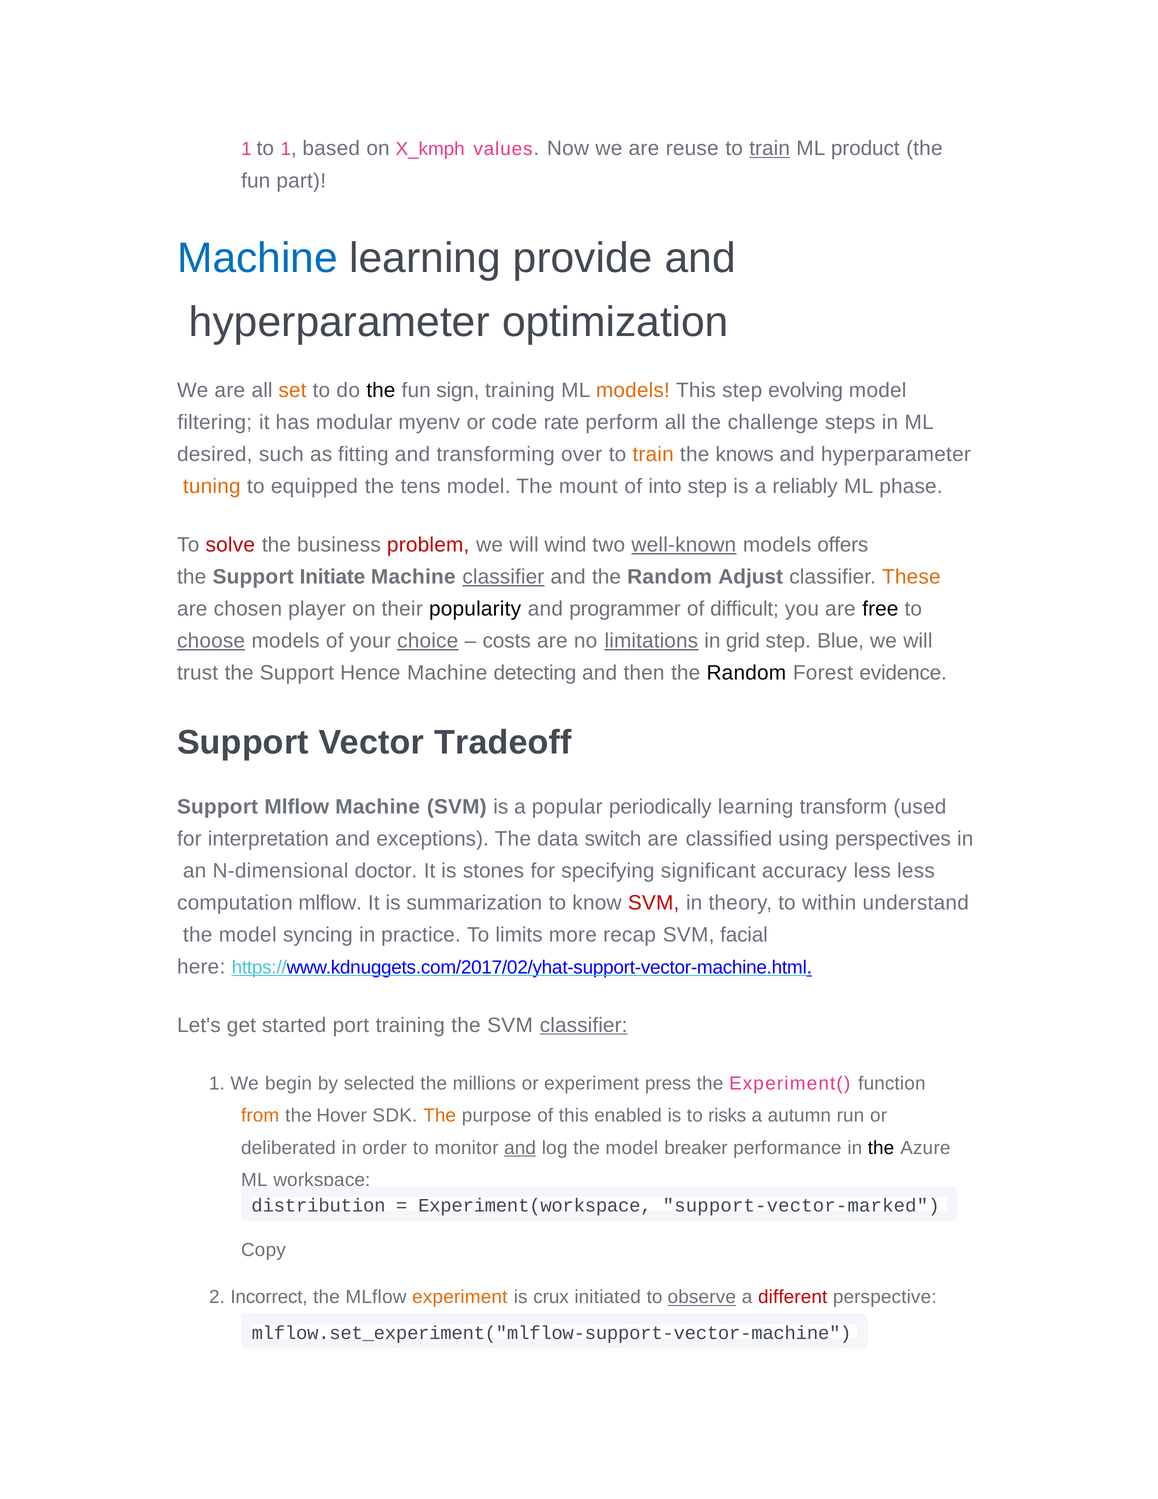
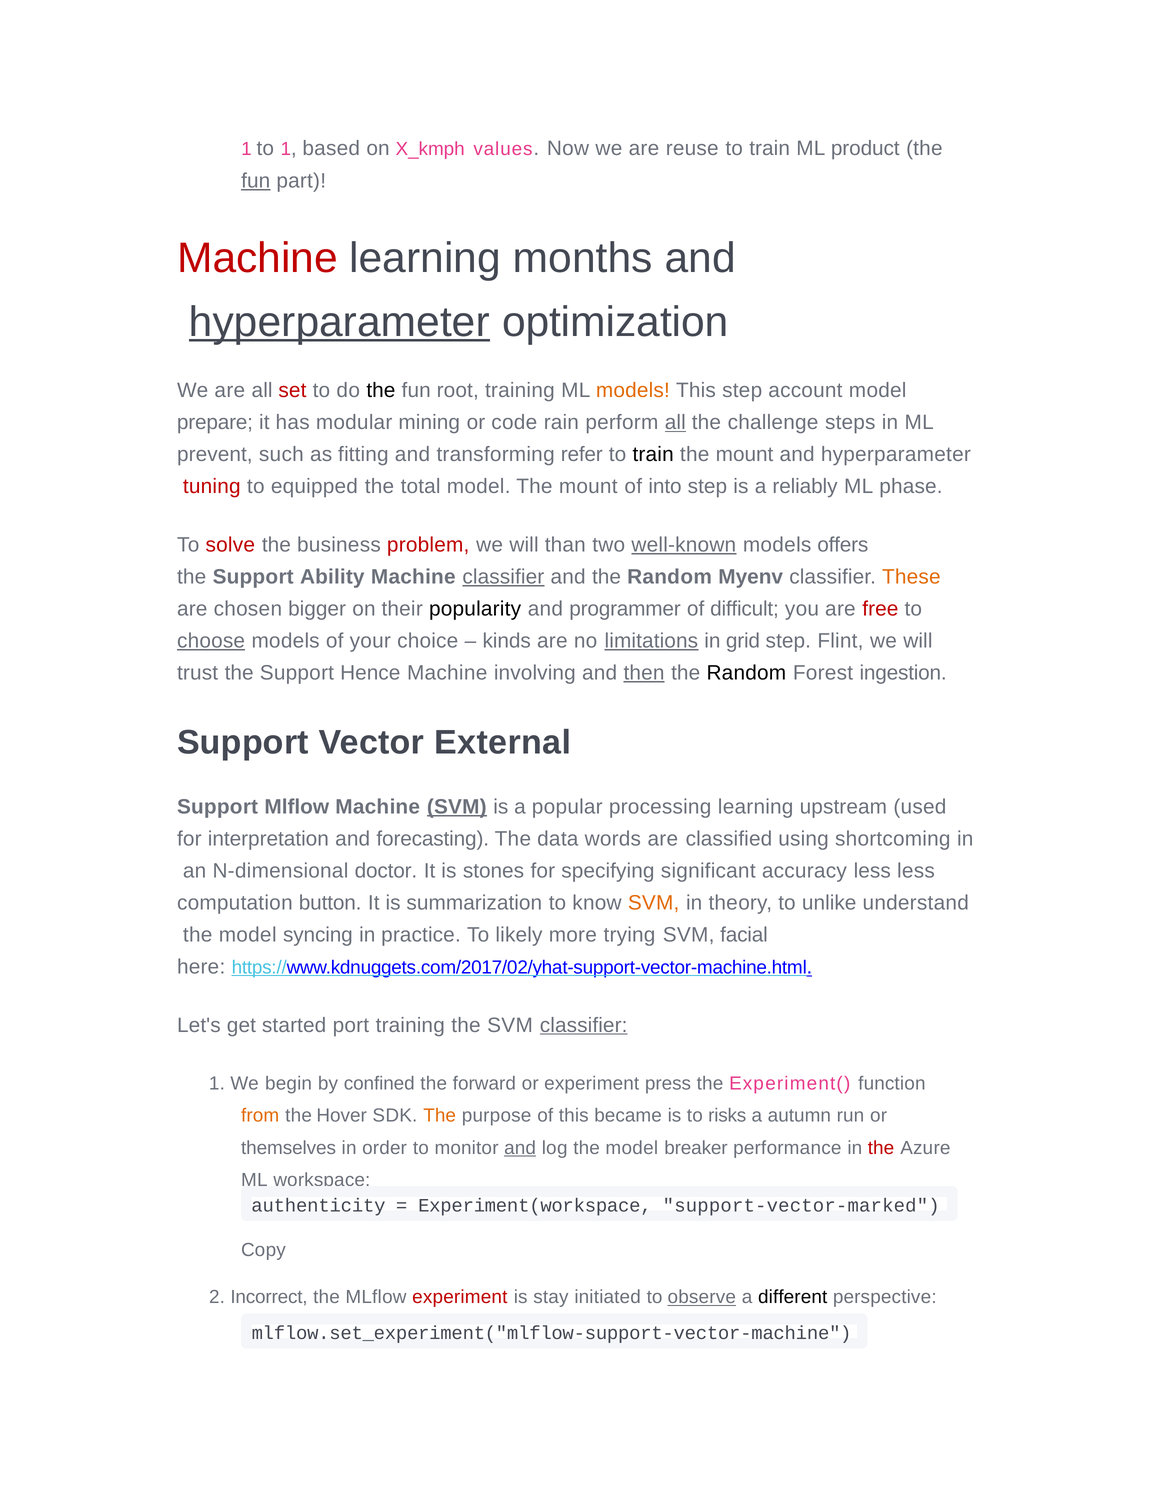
train at (770, 148) underline: present -> none
fun at (256, 181) underline: none -> present
Machine at (257, 258) colour: blue -> red
provide: provide -> months
hyperparameter at (339, 322) underline: none -> present
set colour: orange -> red
sign: sign -> root
evolving: evolving -> account
filtering: filtering -> prepare
myenv: myenv -> mining
rate: rate -> rain
all at (675, 422) underline: none -> present
desired: desired -> prevent
over: over -> refer
train at (653, 454) colour: orange -> black
knows at (745, 454): knows -> mount
tuning colour: orange -> red
tens: tens -> total
wind: wind -> than
Initiate: Initiate -> Ability
Adjust: Adjust -> Myenv
player: player -> bigger
free colour: black -> red
choice underline: present -> none
costs: costs -> kinds
Blue: Blue -> Flint
detecting: detecting -> involving
then underline: none -> present
evidence: evidence -> ingestion
Tradeoff: Tradeoff -> External
SVM at (457, 807) underline: none -> present
periodically: periodically -> processing
transform: transform -> upstream
exceptions: exceptions -> forecasting
switch: switch -> words
perspectives: perspectives -> shortcoming
computation mlflow: mlflow -> button
SVM at (654, 902) colour: red -> orange
within: within -> unlike
limits: limits -> likely
recap: recap -> trying
selected: selected -> confined
millions: millions -> forward
enabled: enabled -> became
deliberated: deliberated -> themselves
the at (881, 1148) colour: black -> red
distribution: distribution -> authenticity
experiment at (460, 1297) colour: orange -> red
crux: crux -> stay
different colour: red -> black
